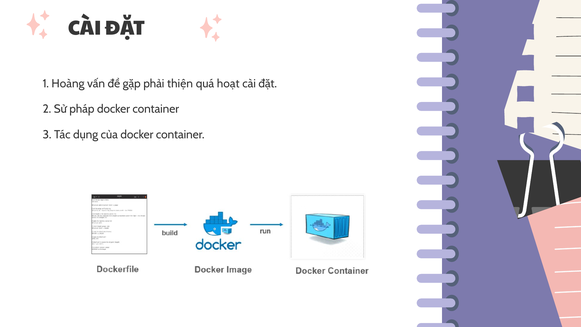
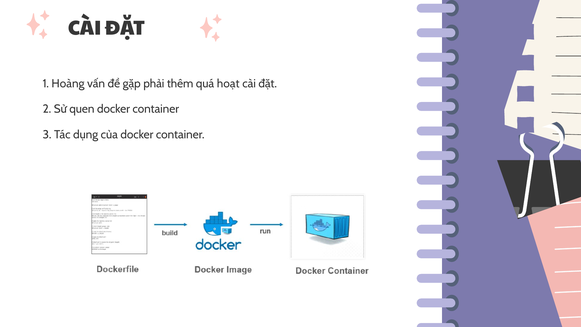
thiện: thiện -> thêm
pháp: pháp -> quen
